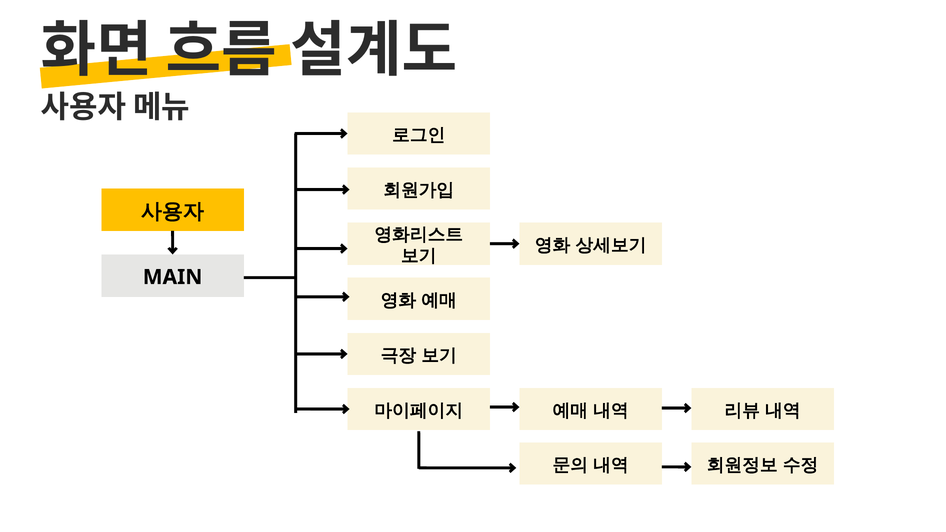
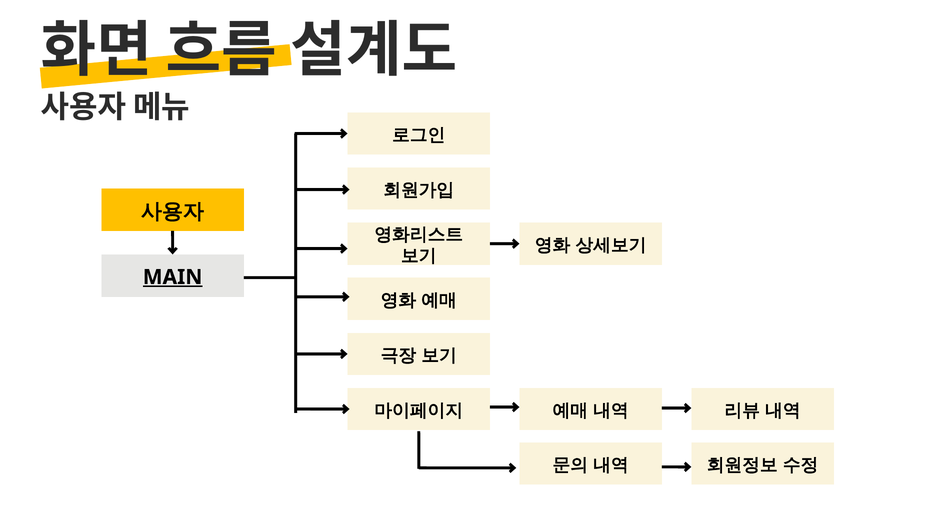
MAIN underline: none -> present
